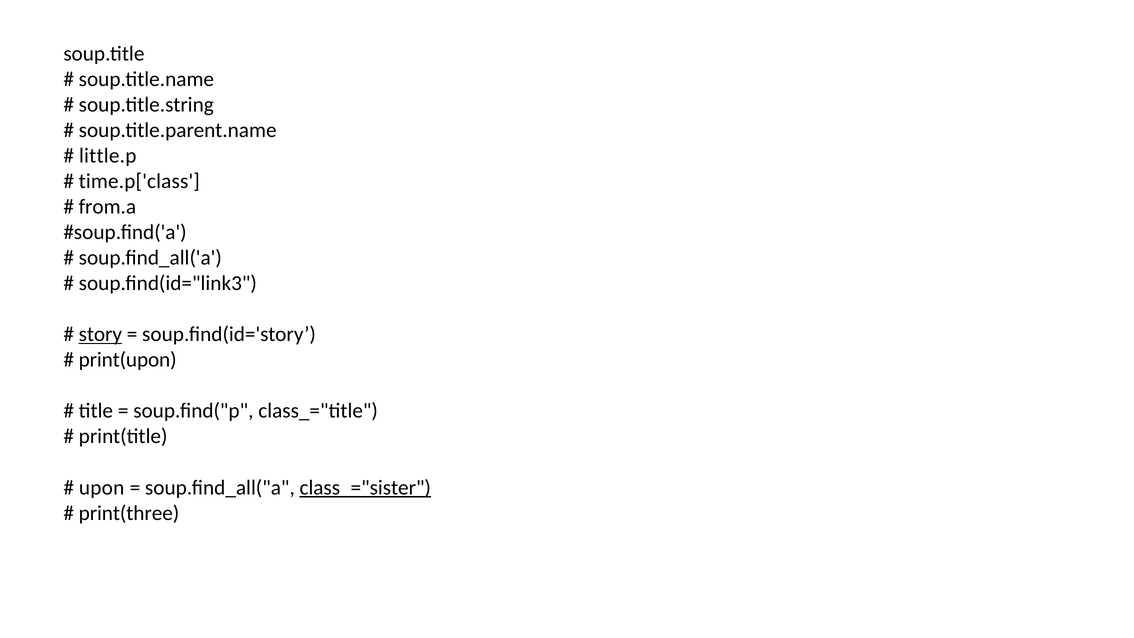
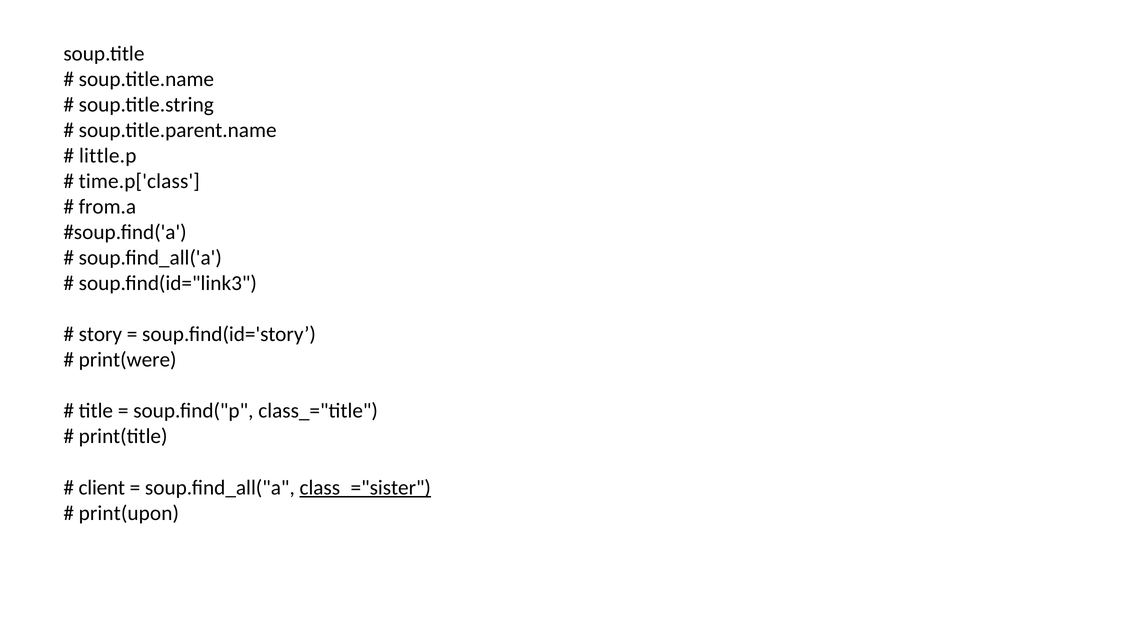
story underline: present -> none
print(upon: print(upon -> print(were
upon: upon -> client
print(three: print(three -> print(upon
